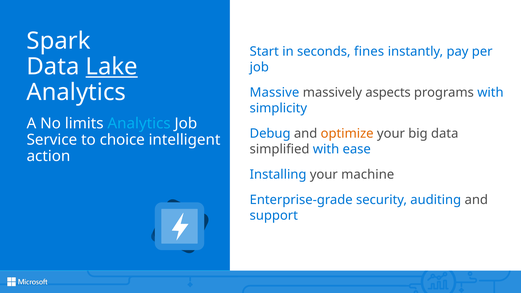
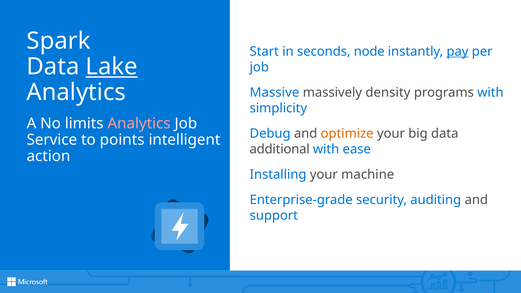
fines: fines -> node
pay underline: none -> present
aspects: aspects -> density
Analytics at (139, 123) colour: light blue -> pink
choice: choice -> points
simplified: simplified -> additional
